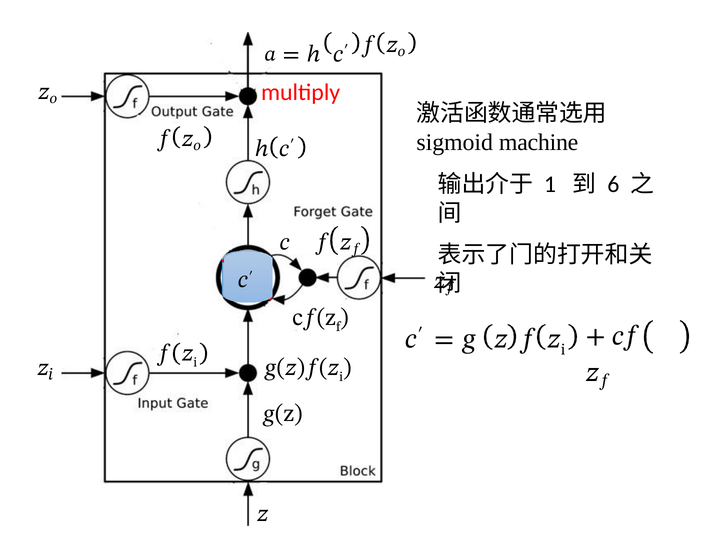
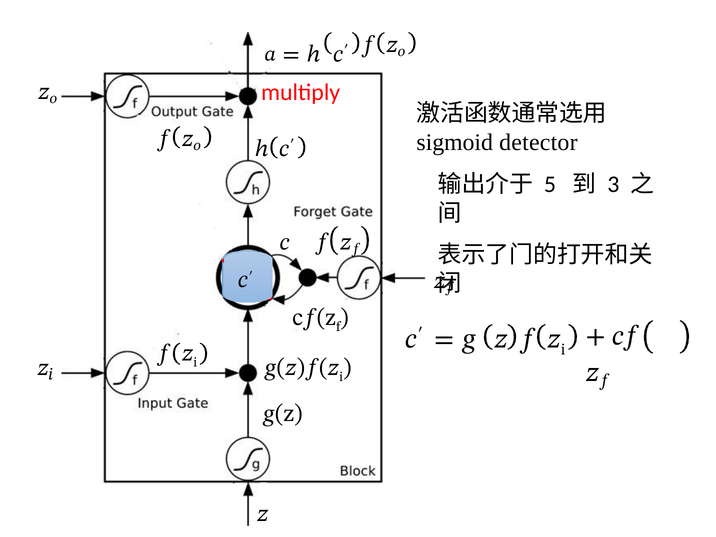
machine: machine -> detector
1: 1 -> 5
6: 6 -> 3
